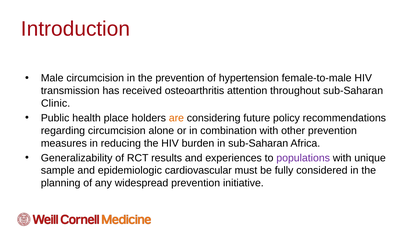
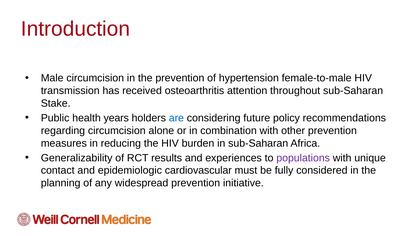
Clinic: Clinic -> Stake
place: place -> years
are colour: orange -> blue
sample: sample -> contact
